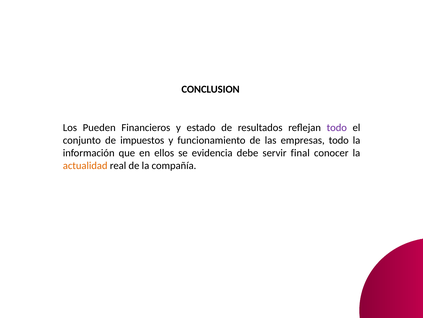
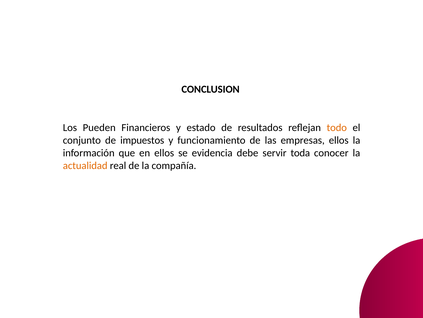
todo at (337, 127) colour: purple -> orange
empresas todo: todo -> ellos
final: final -> toda
